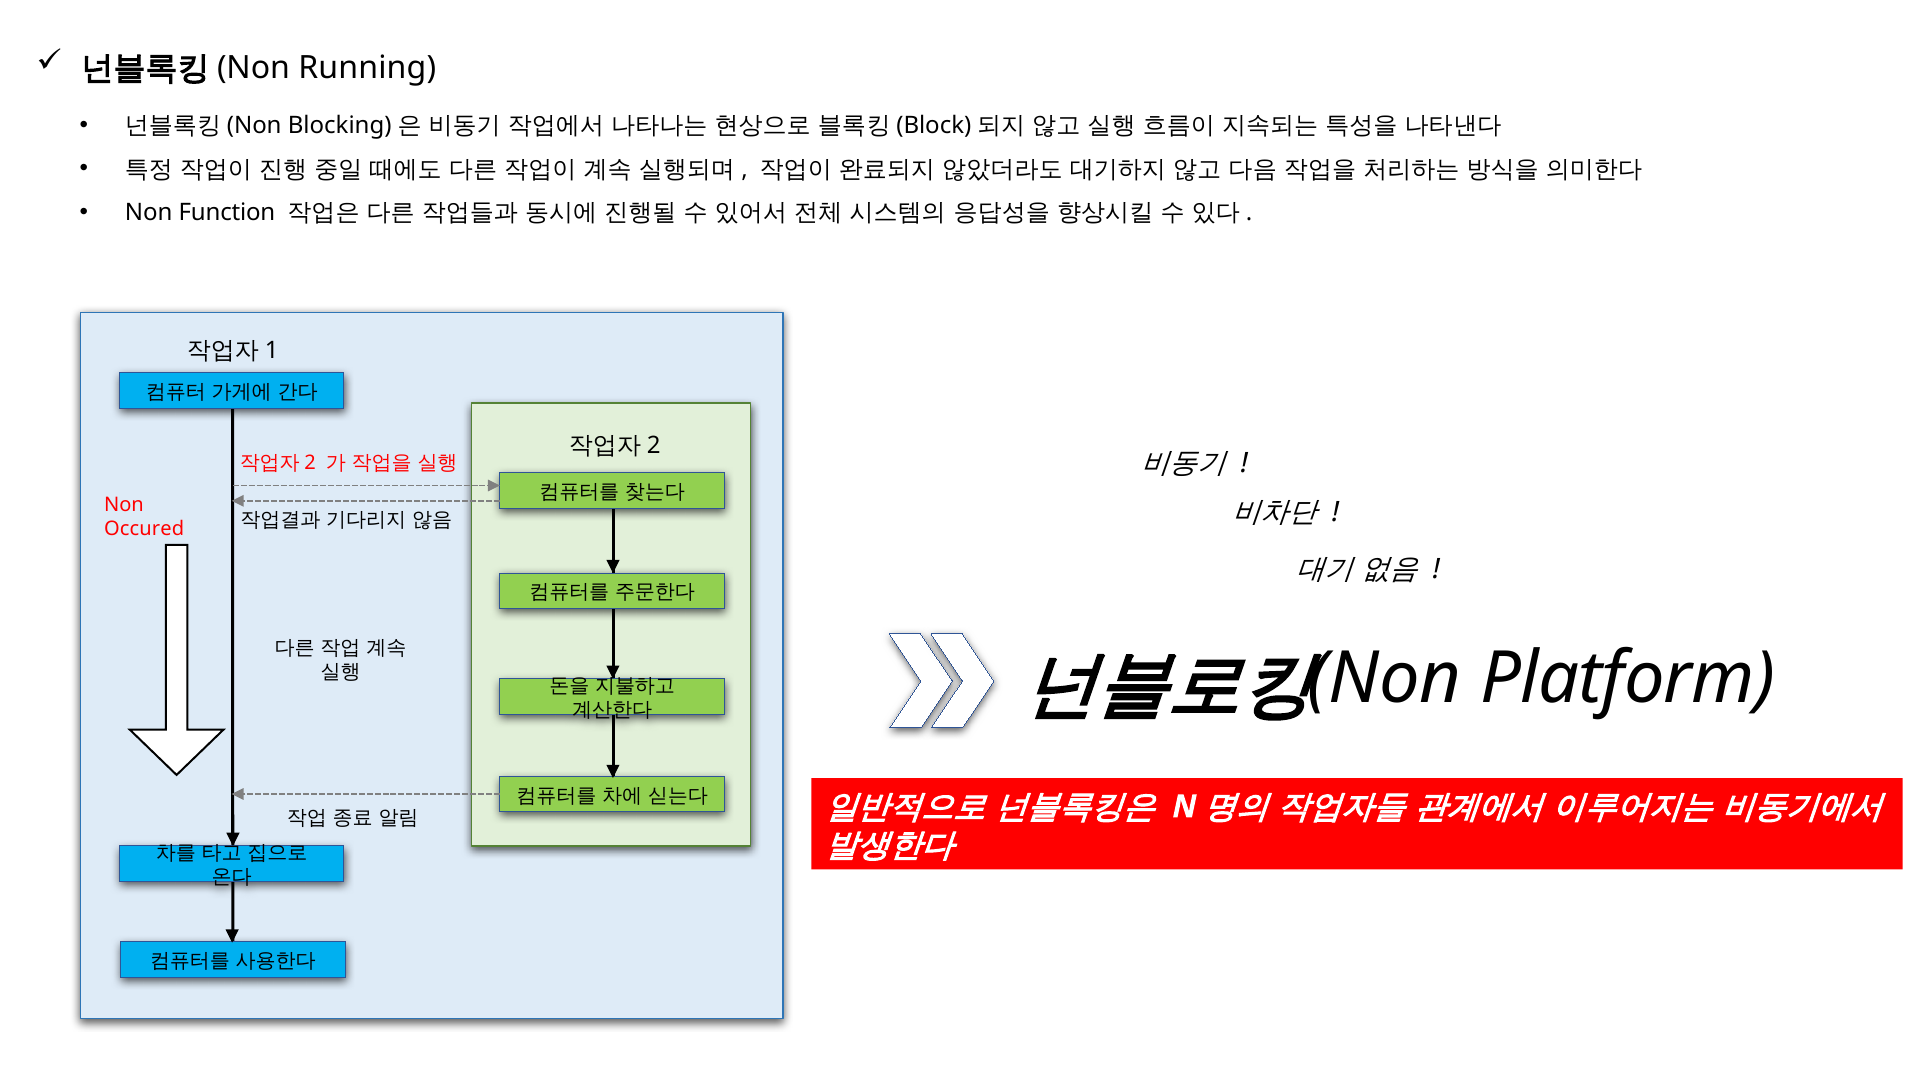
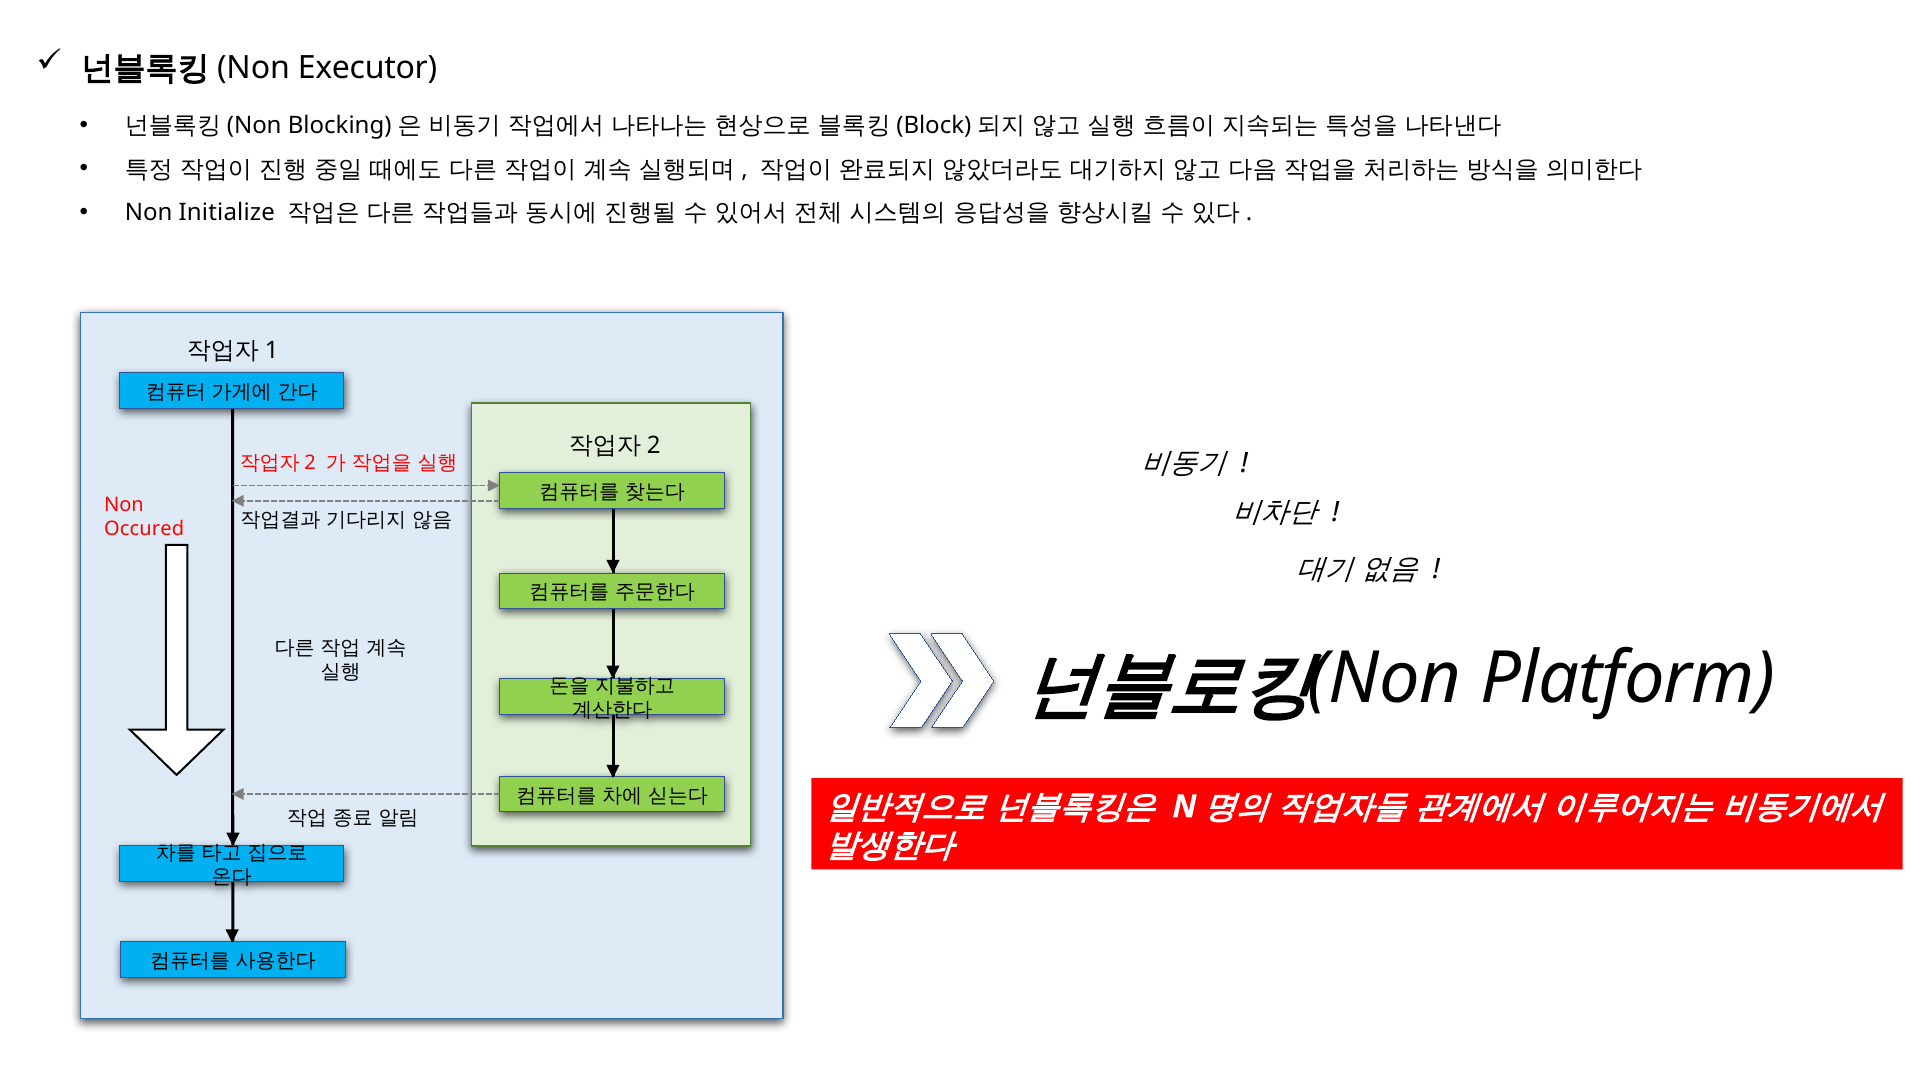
Running: Running -> Executor
Function: Function -> Initialize
